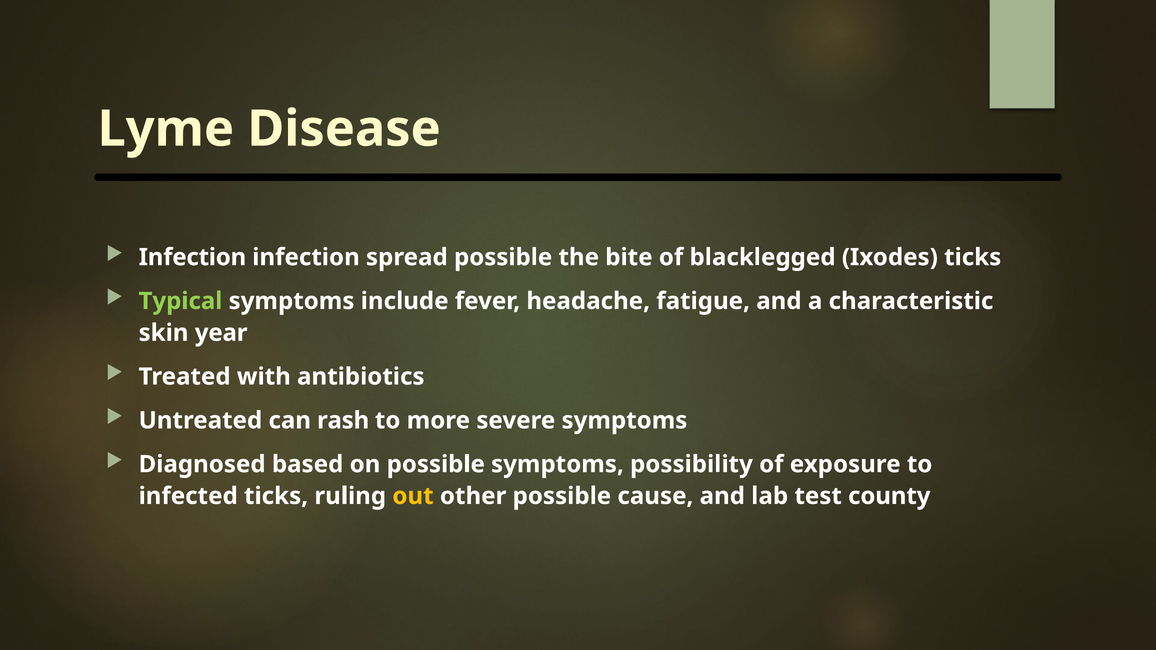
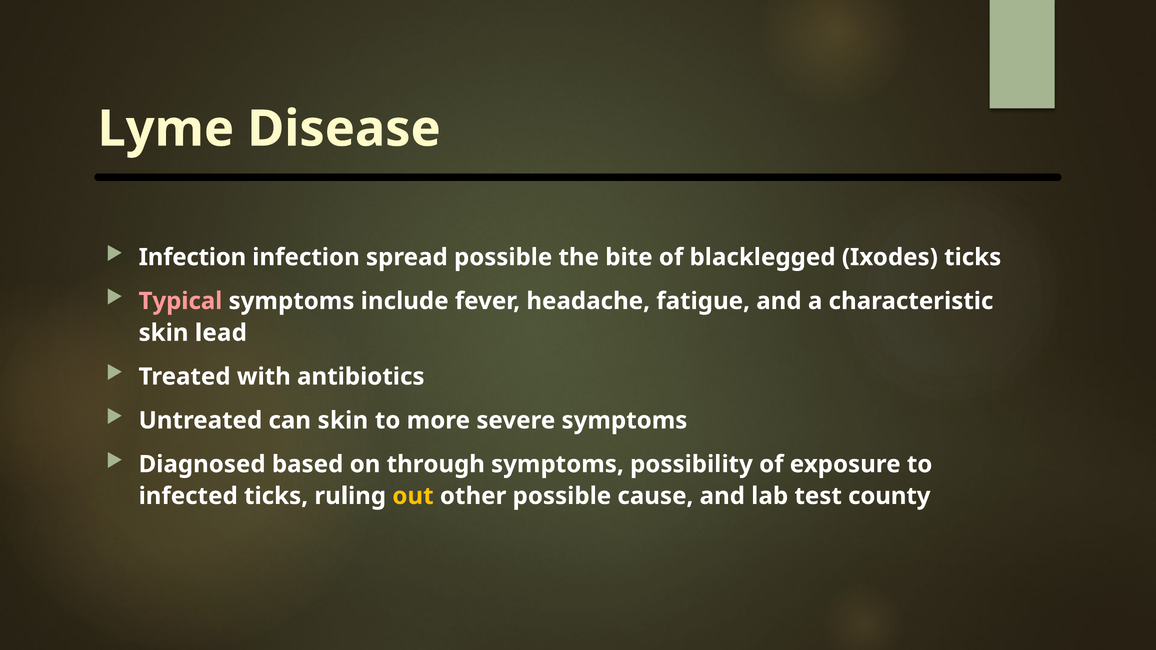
Typical colour: light green -> pink
year: year -> lead
can rash: rash -> skin
on possible: possible -> through
